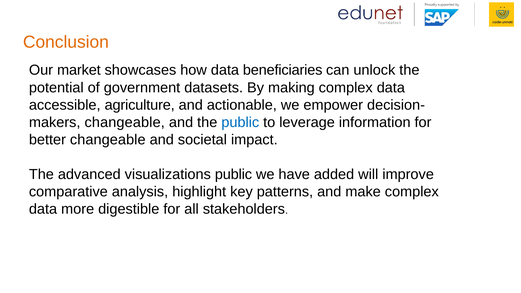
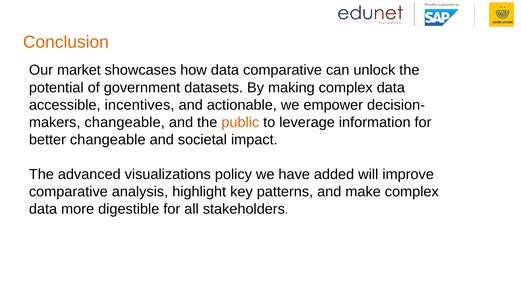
data beneficiaries: beneficiaries -> comparative
agriculture: agriculture -> incentives
public at (240, 122) colour: blue -> orange
visualizations public: public -> policy
